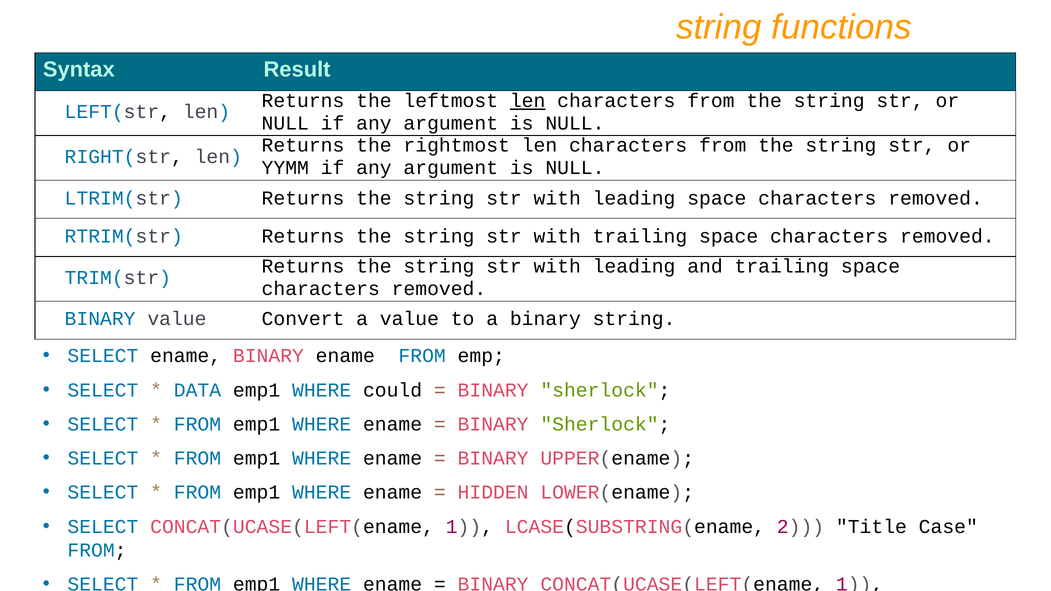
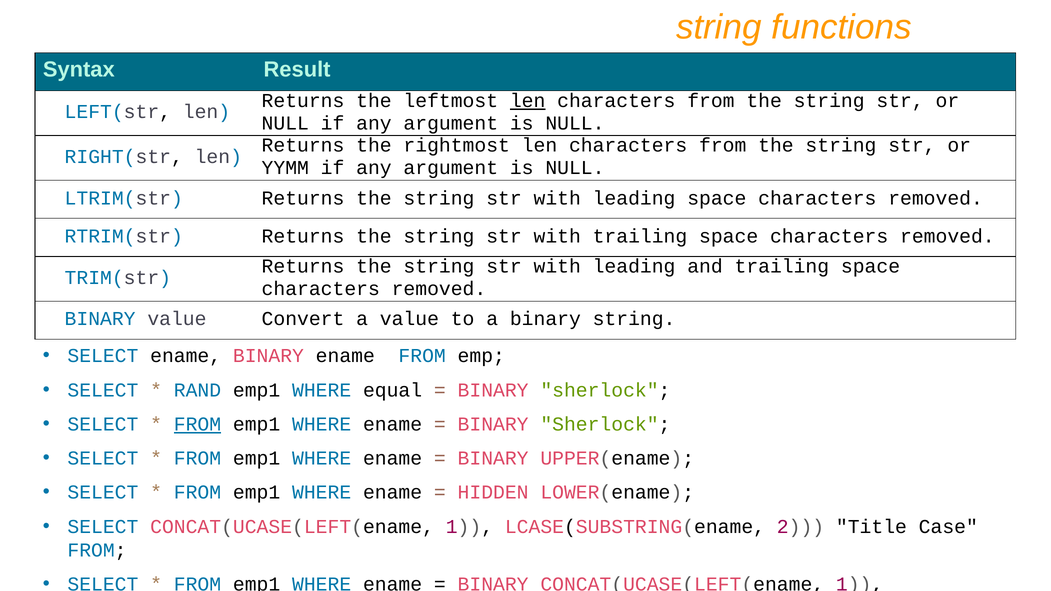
DATA: DATA -> RAND
could: could -> equal
FROM at (197, 424) underline: none -> present
